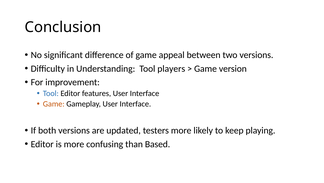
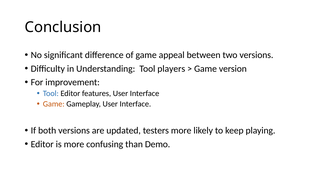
Based: Based -> Demo
